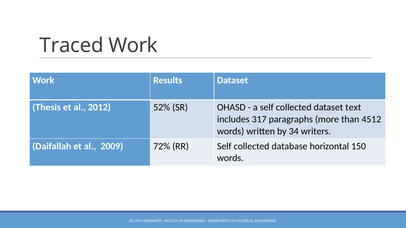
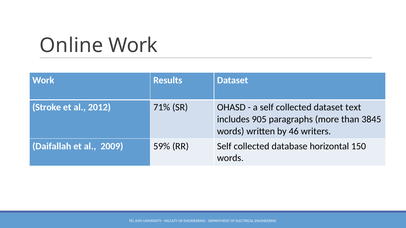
Traced: Traced -> Online
Thesis: Thesis -> Stroke
52%: 52% -> 71%
317: 317 -> 905
4512: 4512 -> 3845
34: 34 -> 46
72%: 72% -> 59%
